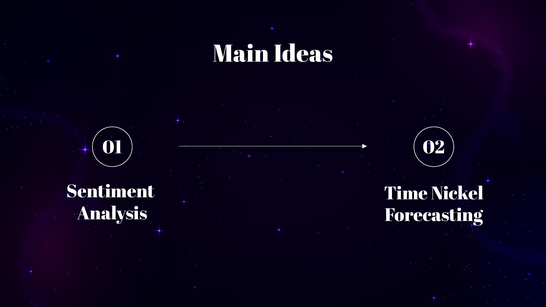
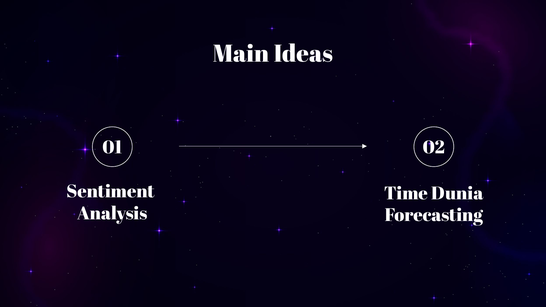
Nickel: Nickel -> Dunia
